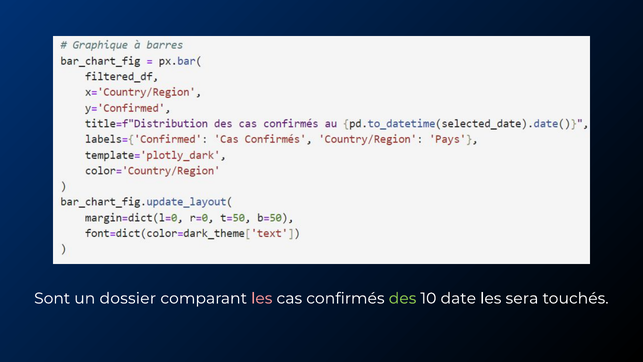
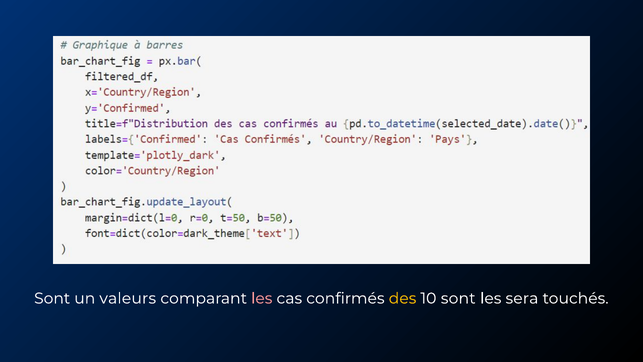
dossier: dossier -> valeurs
des colour: light green -> yellow
10 date: date -> sont
